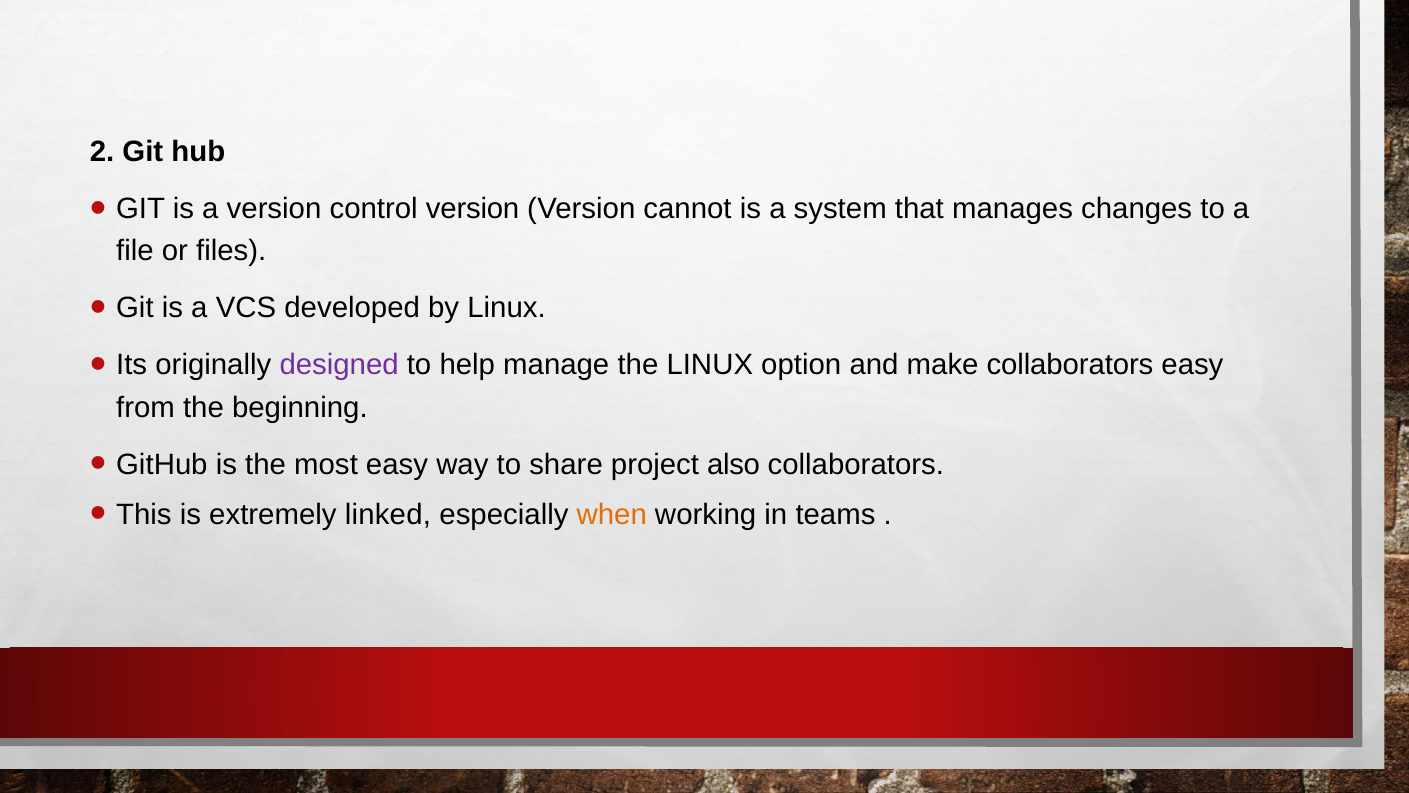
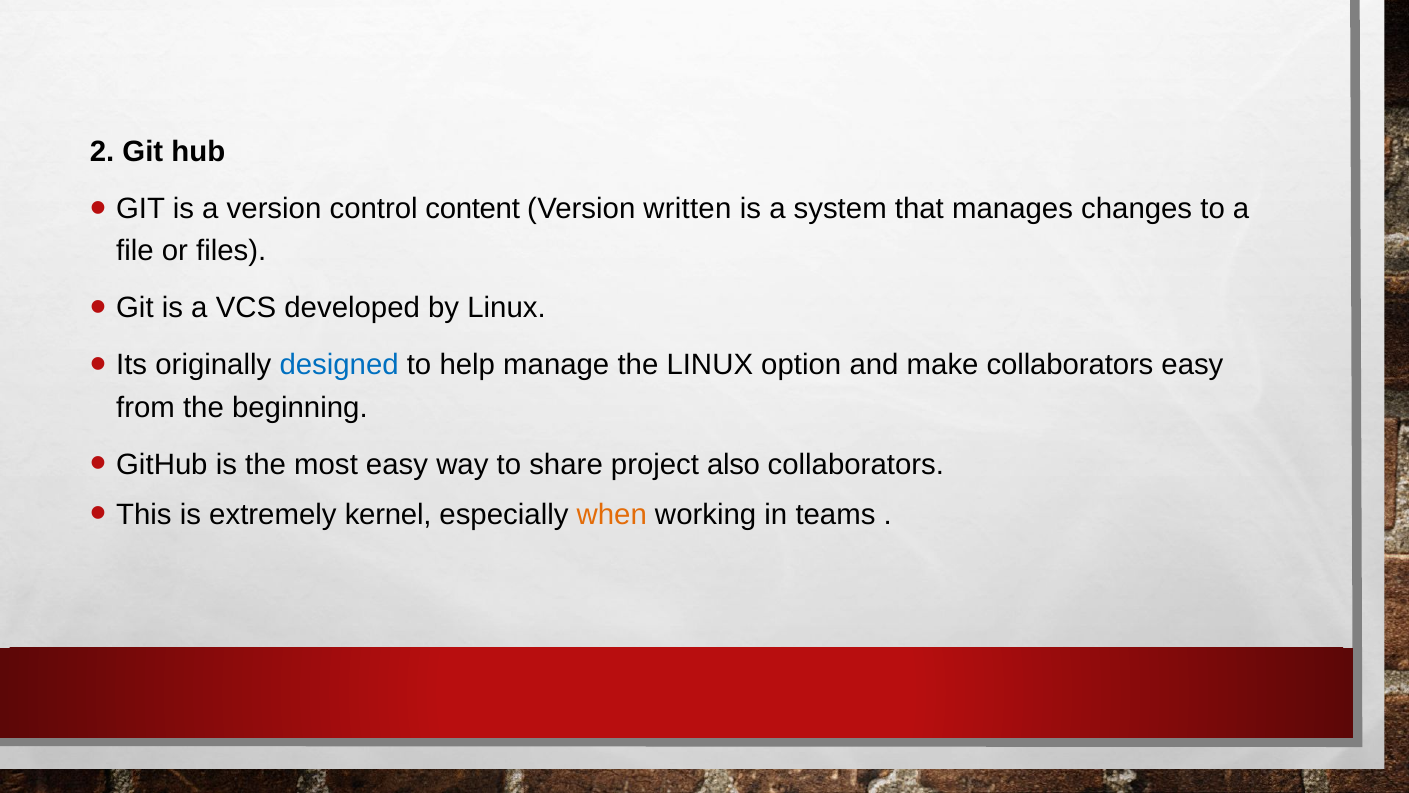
control version: version -> content
cannot: cannot -> written
designed colour: purple -> blue
linked: linked -> kernel
